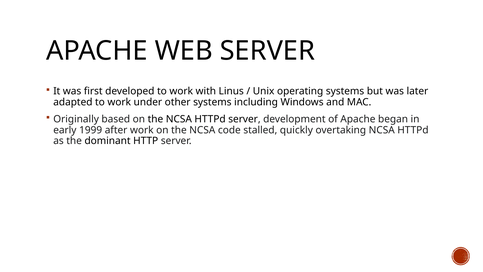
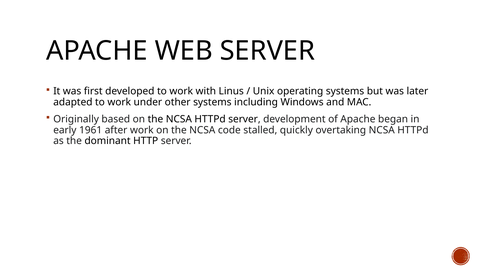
1999: 1999 -> 1961
